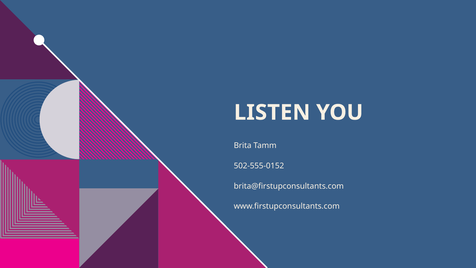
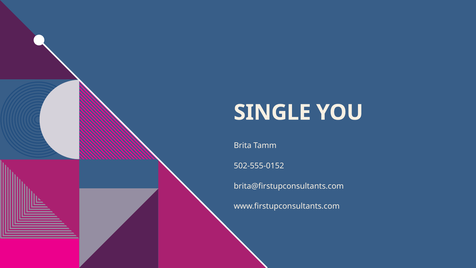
LISTEN: LISTEN -> SINGLE
